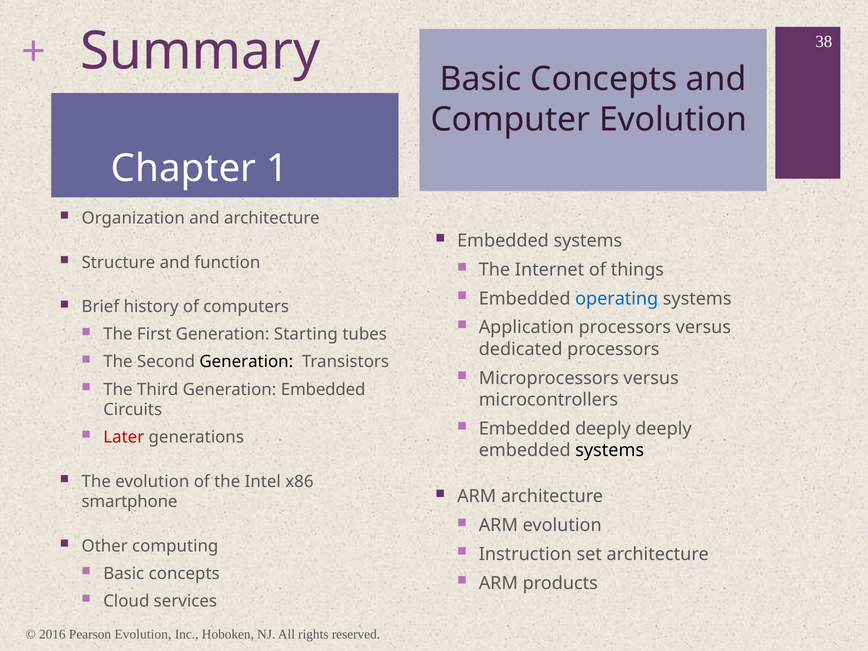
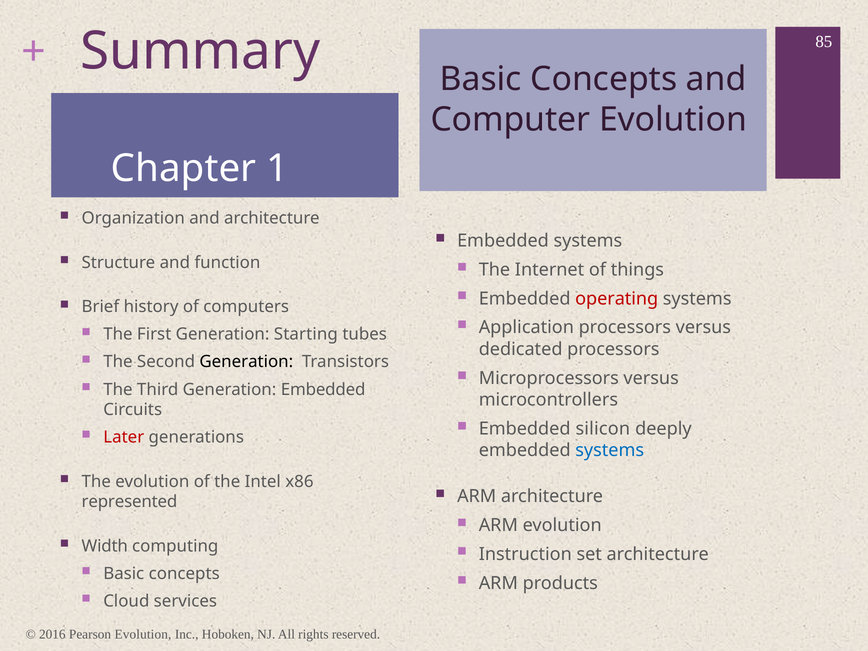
38: 38 -> 85
operating colour: blue -> red
Embedded deeply: deeply -> silicon
systems at (610, 451) colour: black -> blue
smartphone: smartphone -> represented
Other: Other -> Width
